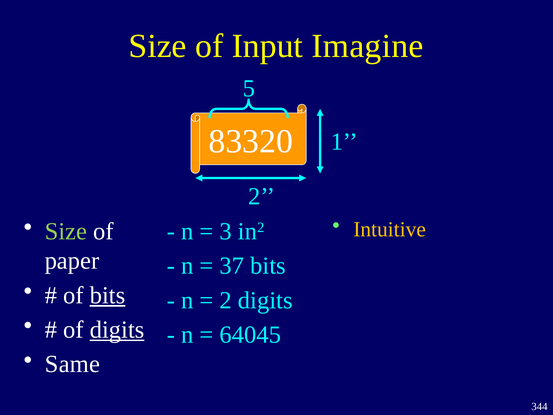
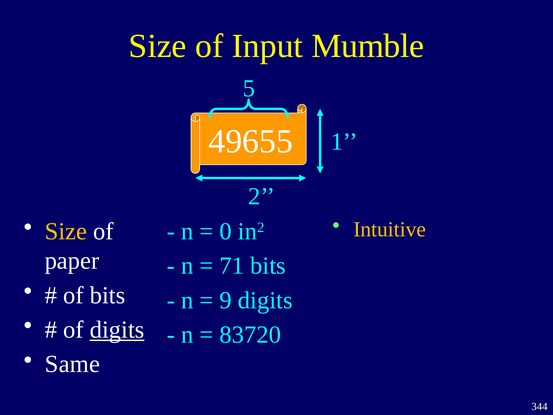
Imagine: Imagine -> Mumble
83320: 83320 -> 49655
Size at (66, 231) colour: light green -> yellow
3: 3 -> 0
37: 37 -> 71
bits at (108, 295) underline: present -> none
2 at (226, 300): 2 -> 9
64045: 64045 -> 83720
